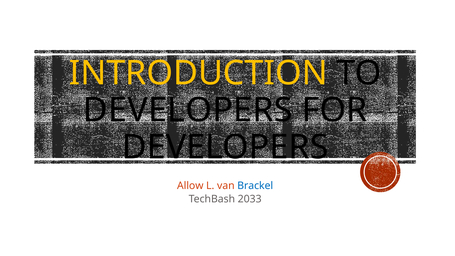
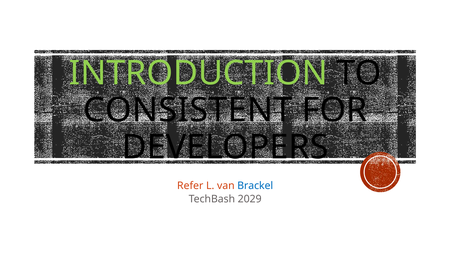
INTRODUCTION colour: yellow -> light green
DEVELOPERS at (188, 110): DEVELOPERS -> CONSISTENT
Allow: Allow -> Refer
2033: 2033 -> 2029
